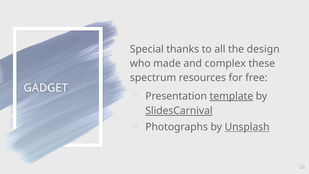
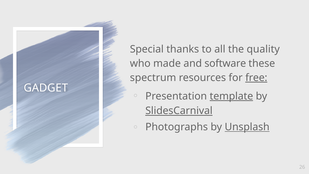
design: design -> quality
complex: complex -> software
free underline: none -> present
